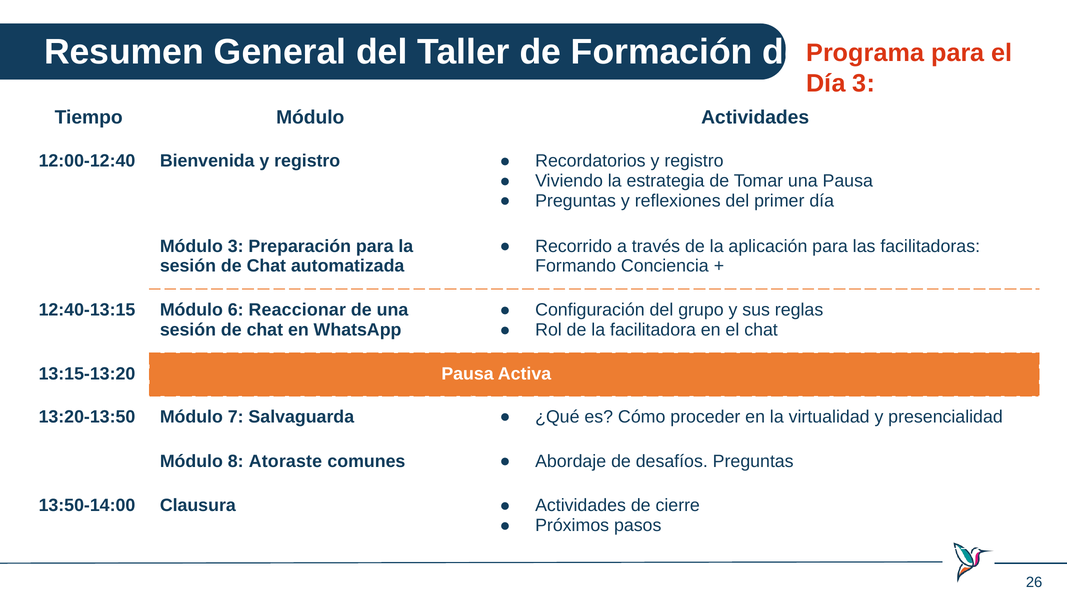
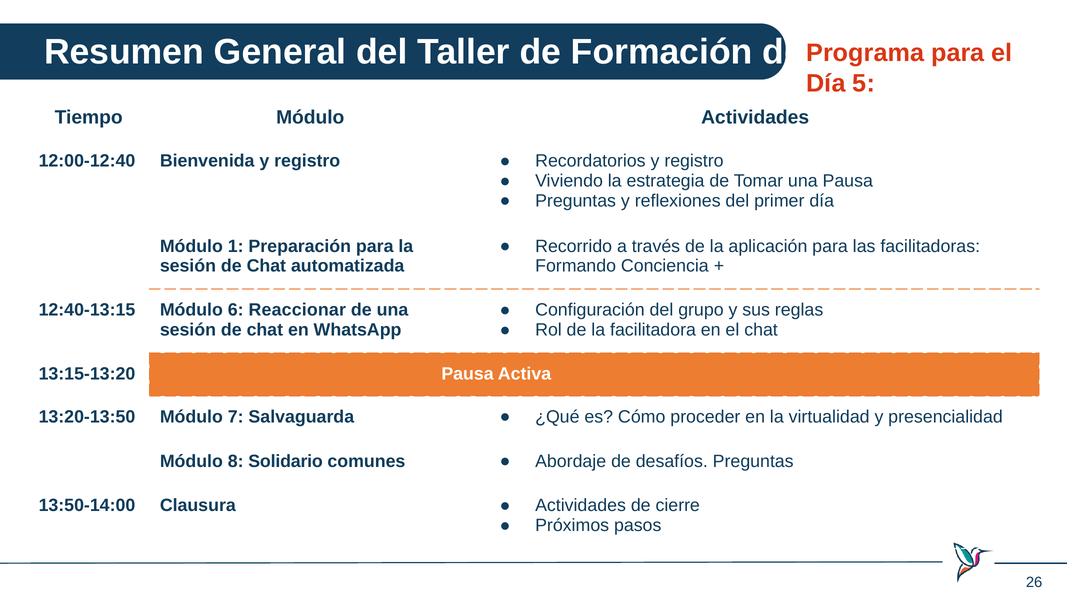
Día 3: 3 -> 5
Módulo 3: 3 -> 1
Atoraste: Atoraste -> Solidario
